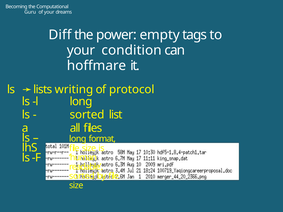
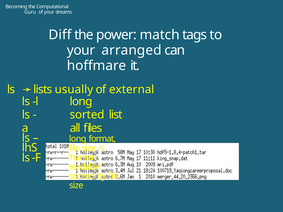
empty: empty -> match
condition: condition -> arranged
writing: writing -> usually
protocol: protocol -> external
